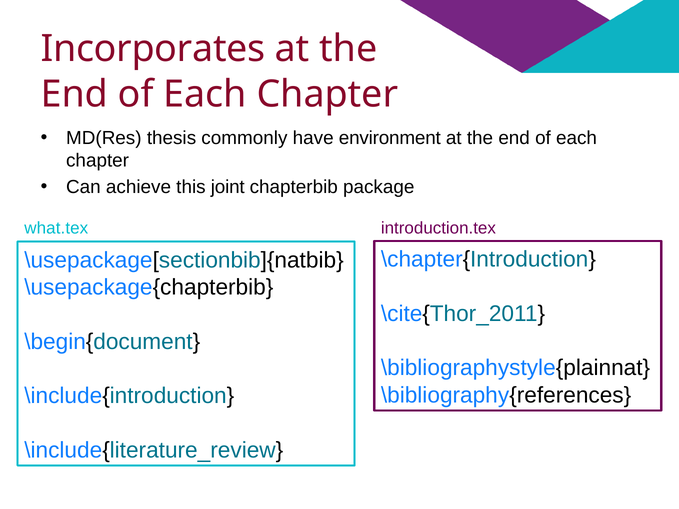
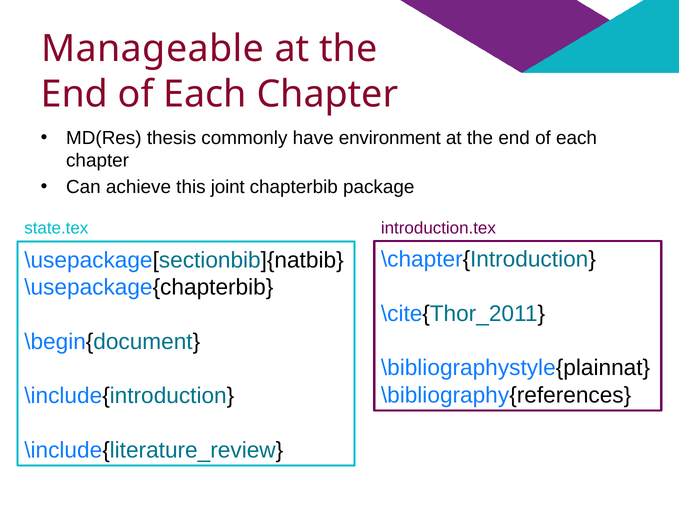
Incorporates: Incorporates -> Manageable
what.tex: what.tex -> state.tex
